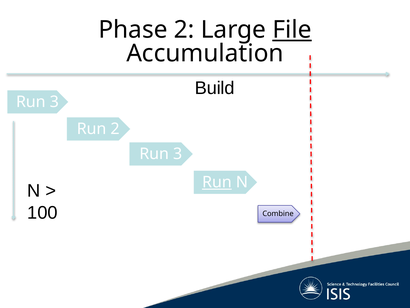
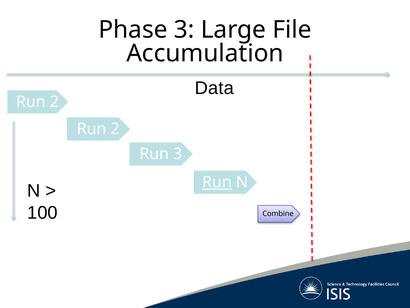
Phase 2: 2 -> 3
File underline: present -> none
Build: Build -> Data
3 at (54, 102): 3 -> 2
